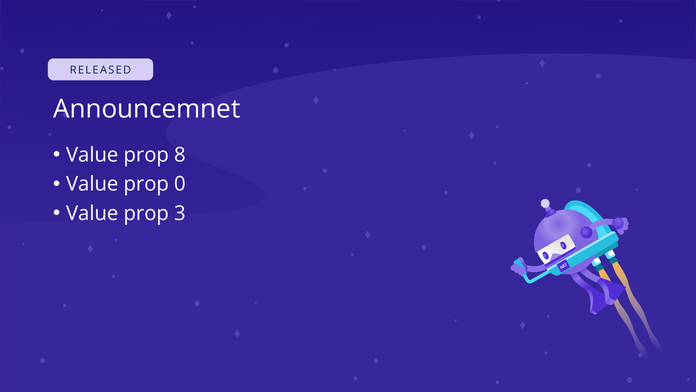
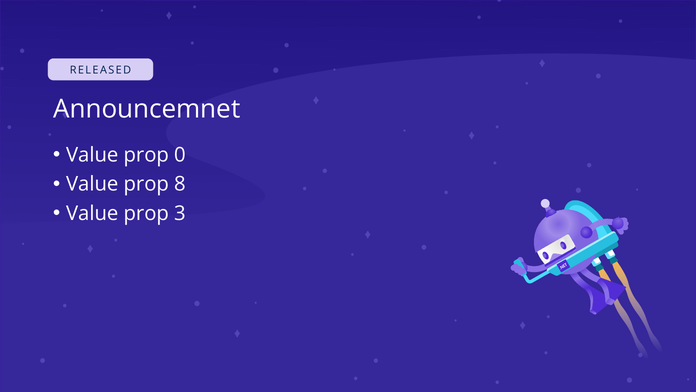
8: 8 -> 0
0: 0 -> 8
